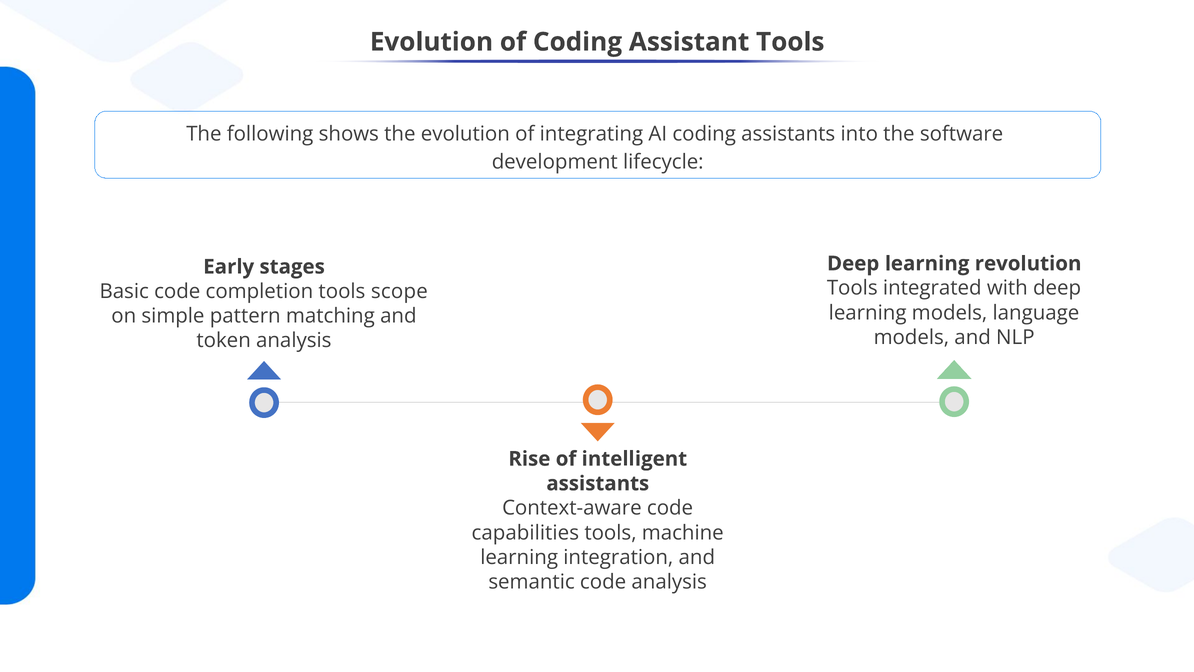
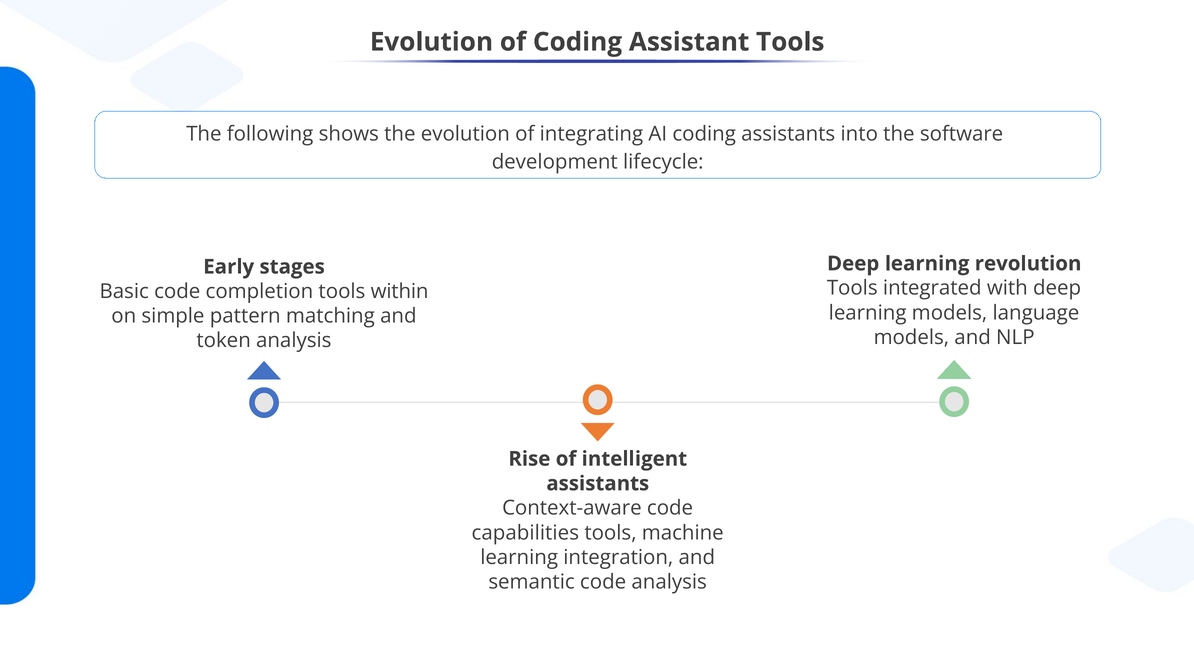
scope: scope -> within
